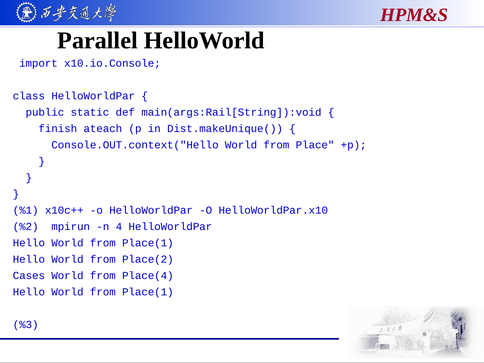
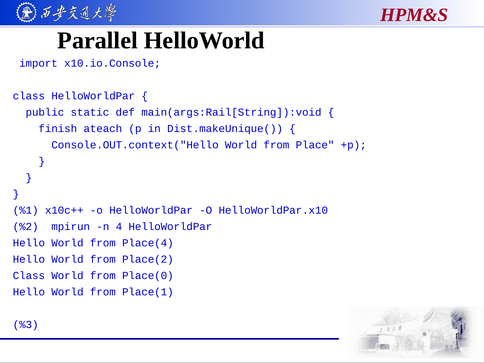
Place(1 at (148, 243): Place(1 -> Place(4
Cases at (29, 276): Cases -> Class
Place(4: Place(4 -> Place(0
